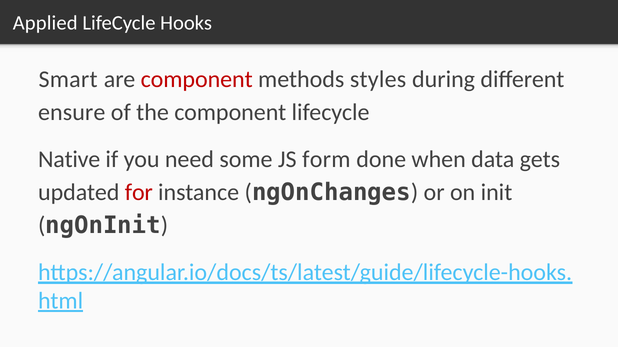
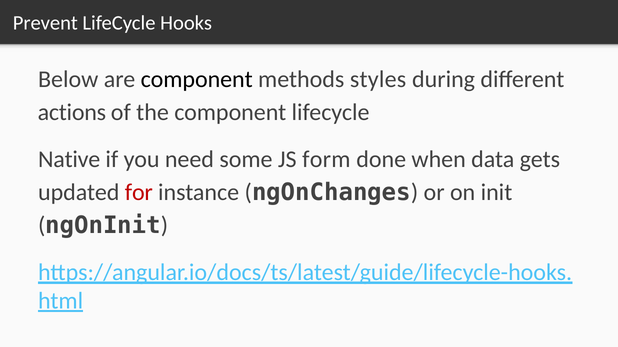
Applied: Applied -> Prevent
Smart: Smart -> Below
component at (197, 79) colour: red -> black
ensure: ensure -> actions
